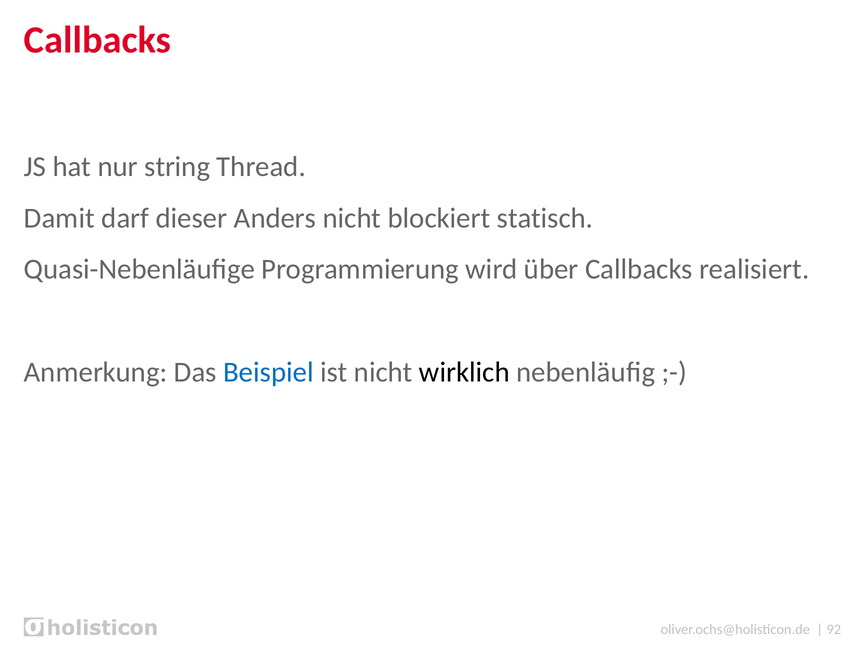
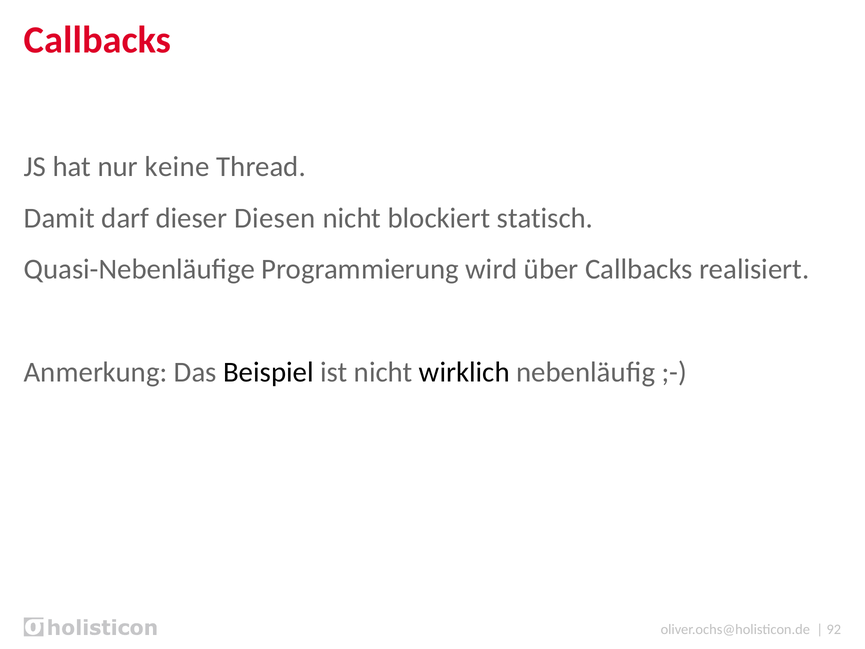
string: string -> keine
Anders: Anders -> Diesen
Beispiel colour: blue -> black
